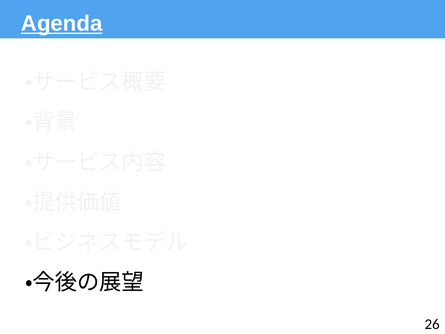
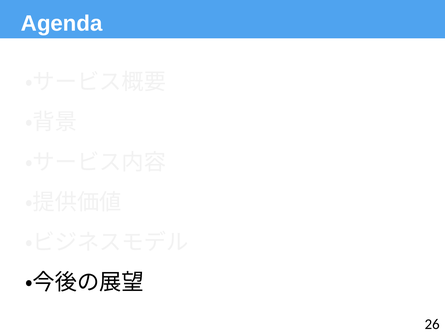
Agenda underline: present -> none
